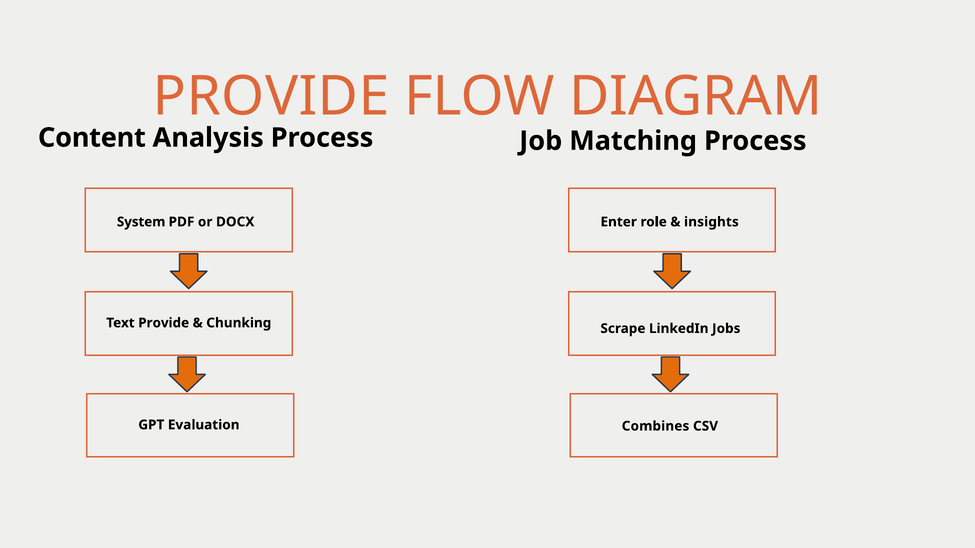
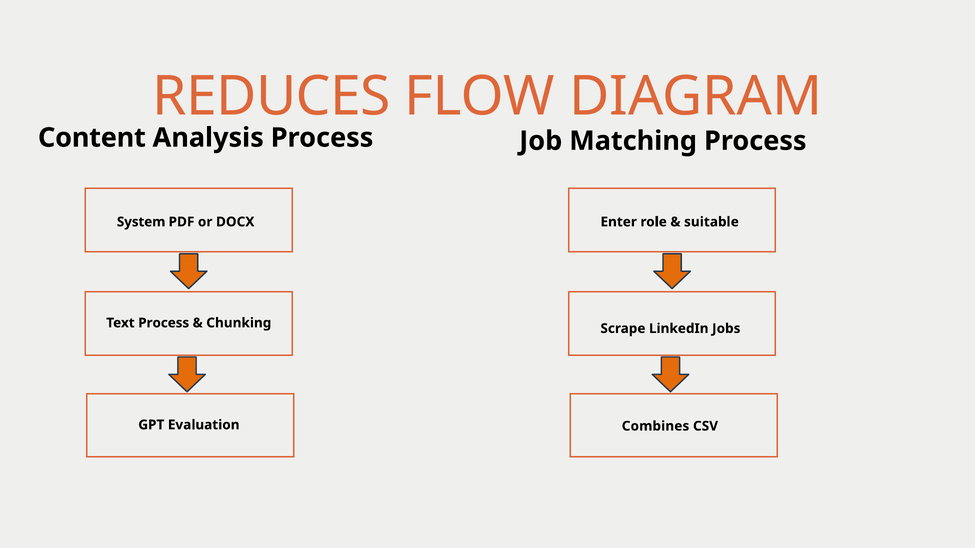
PROVIDE at (271, 97): PROVIDE -> REDUCES
insights: insights -> suitable
Text Provide: Provide -> Process
